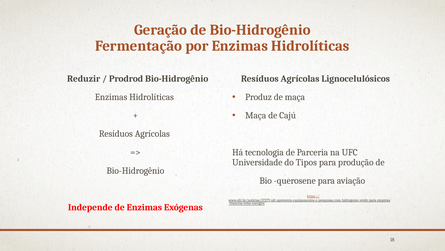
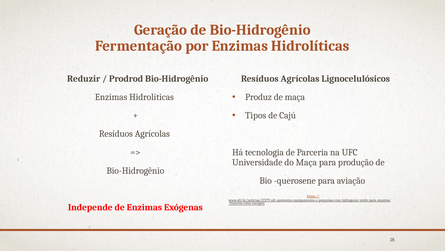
Maça at (256, 115): Maça -> Tipos
do Tipos: Tipos -> Maça
